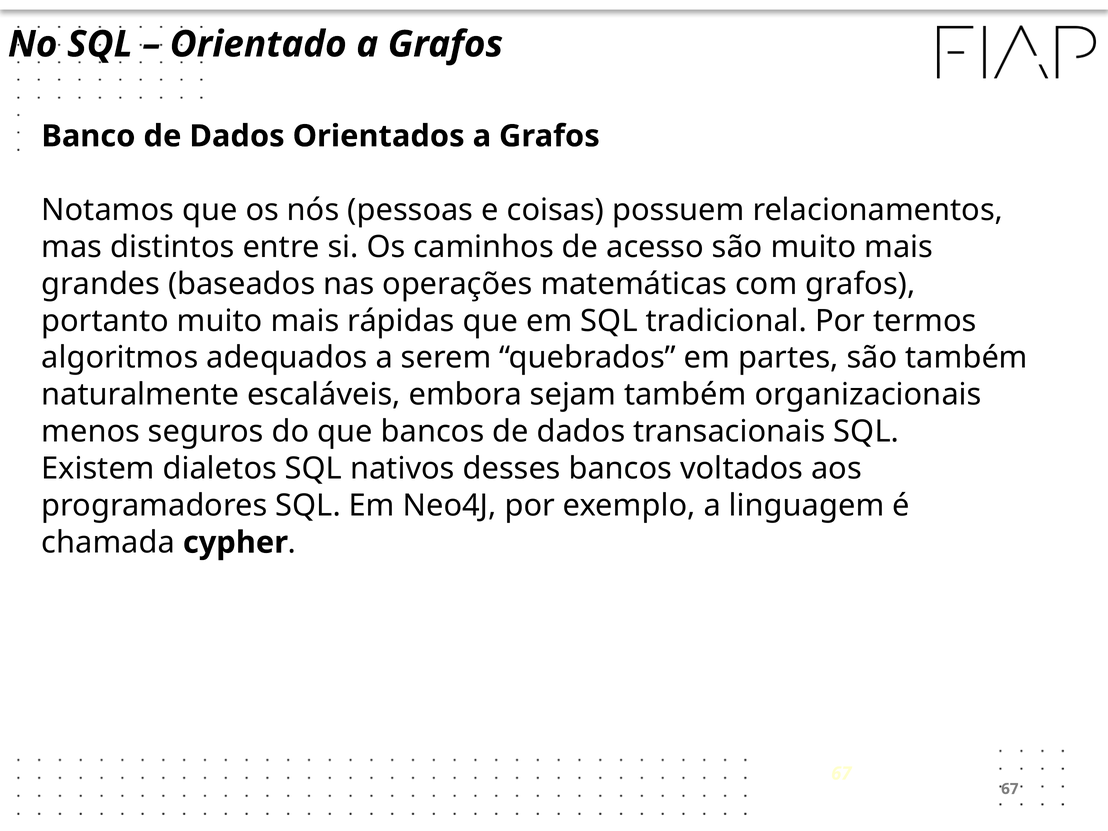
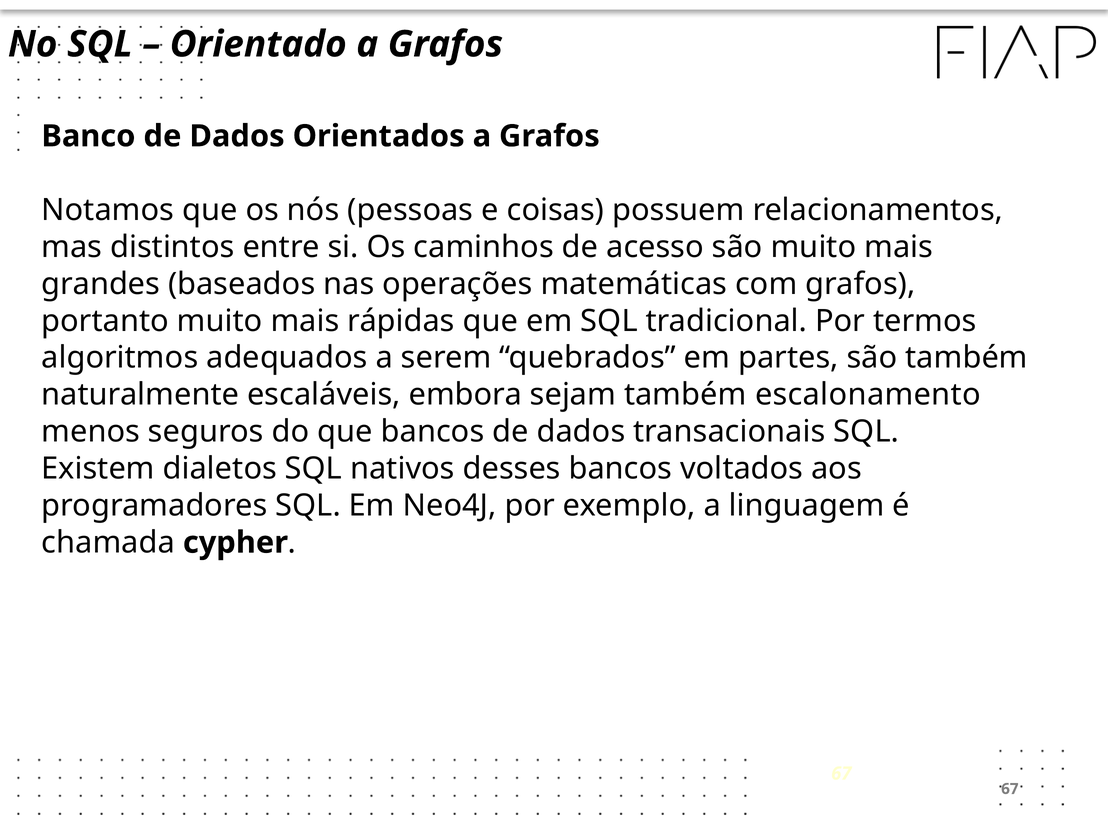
organizacionais: organizacionais -> escalonamento
